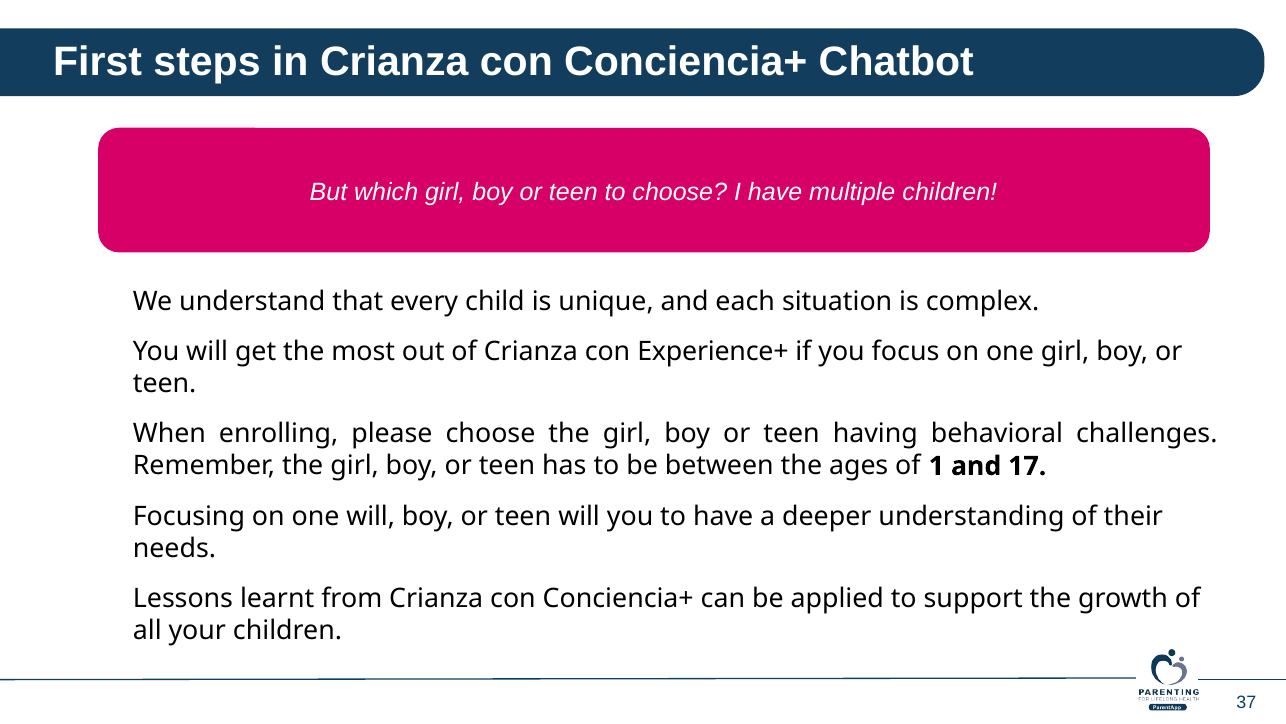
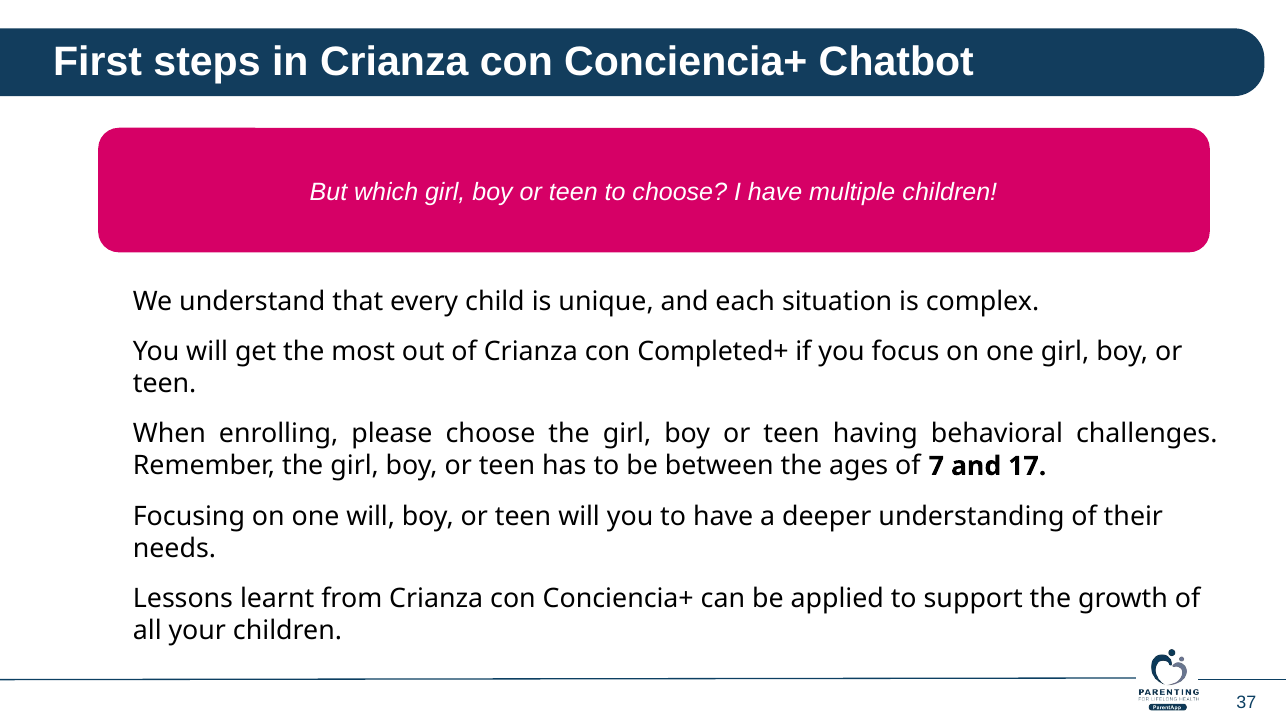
Experience+: Experience+ -> Completed+
1: 1 -> 7
